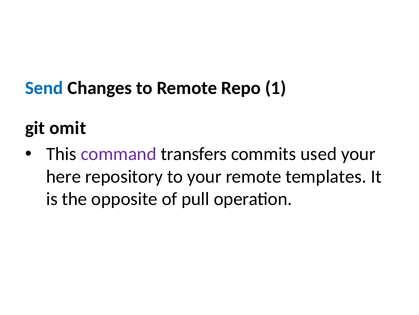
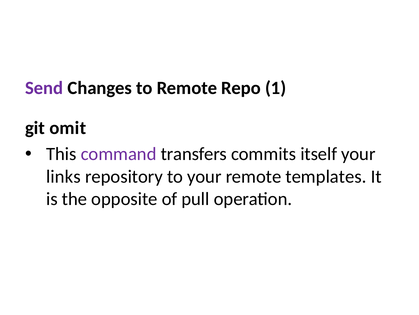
Send colour: blue -> purple
used: used -> itself
here: here -> links
